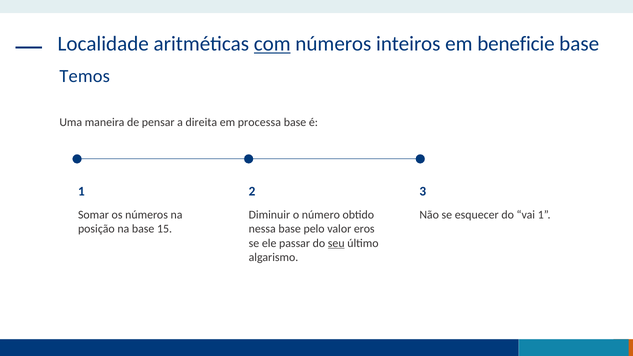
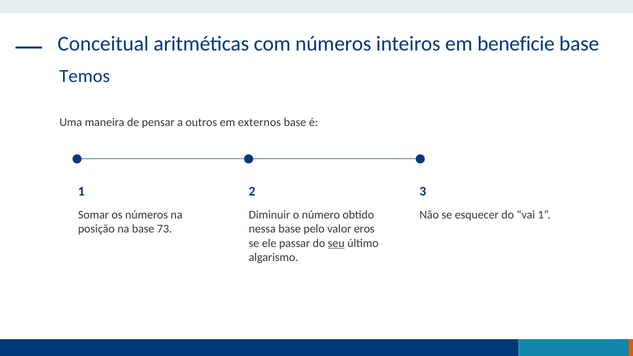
Localidade: Localidade -> Conceitual
com underline: present -> none
direita: direita -> outros
processa: processa -> externos
15: 15 -> 73
